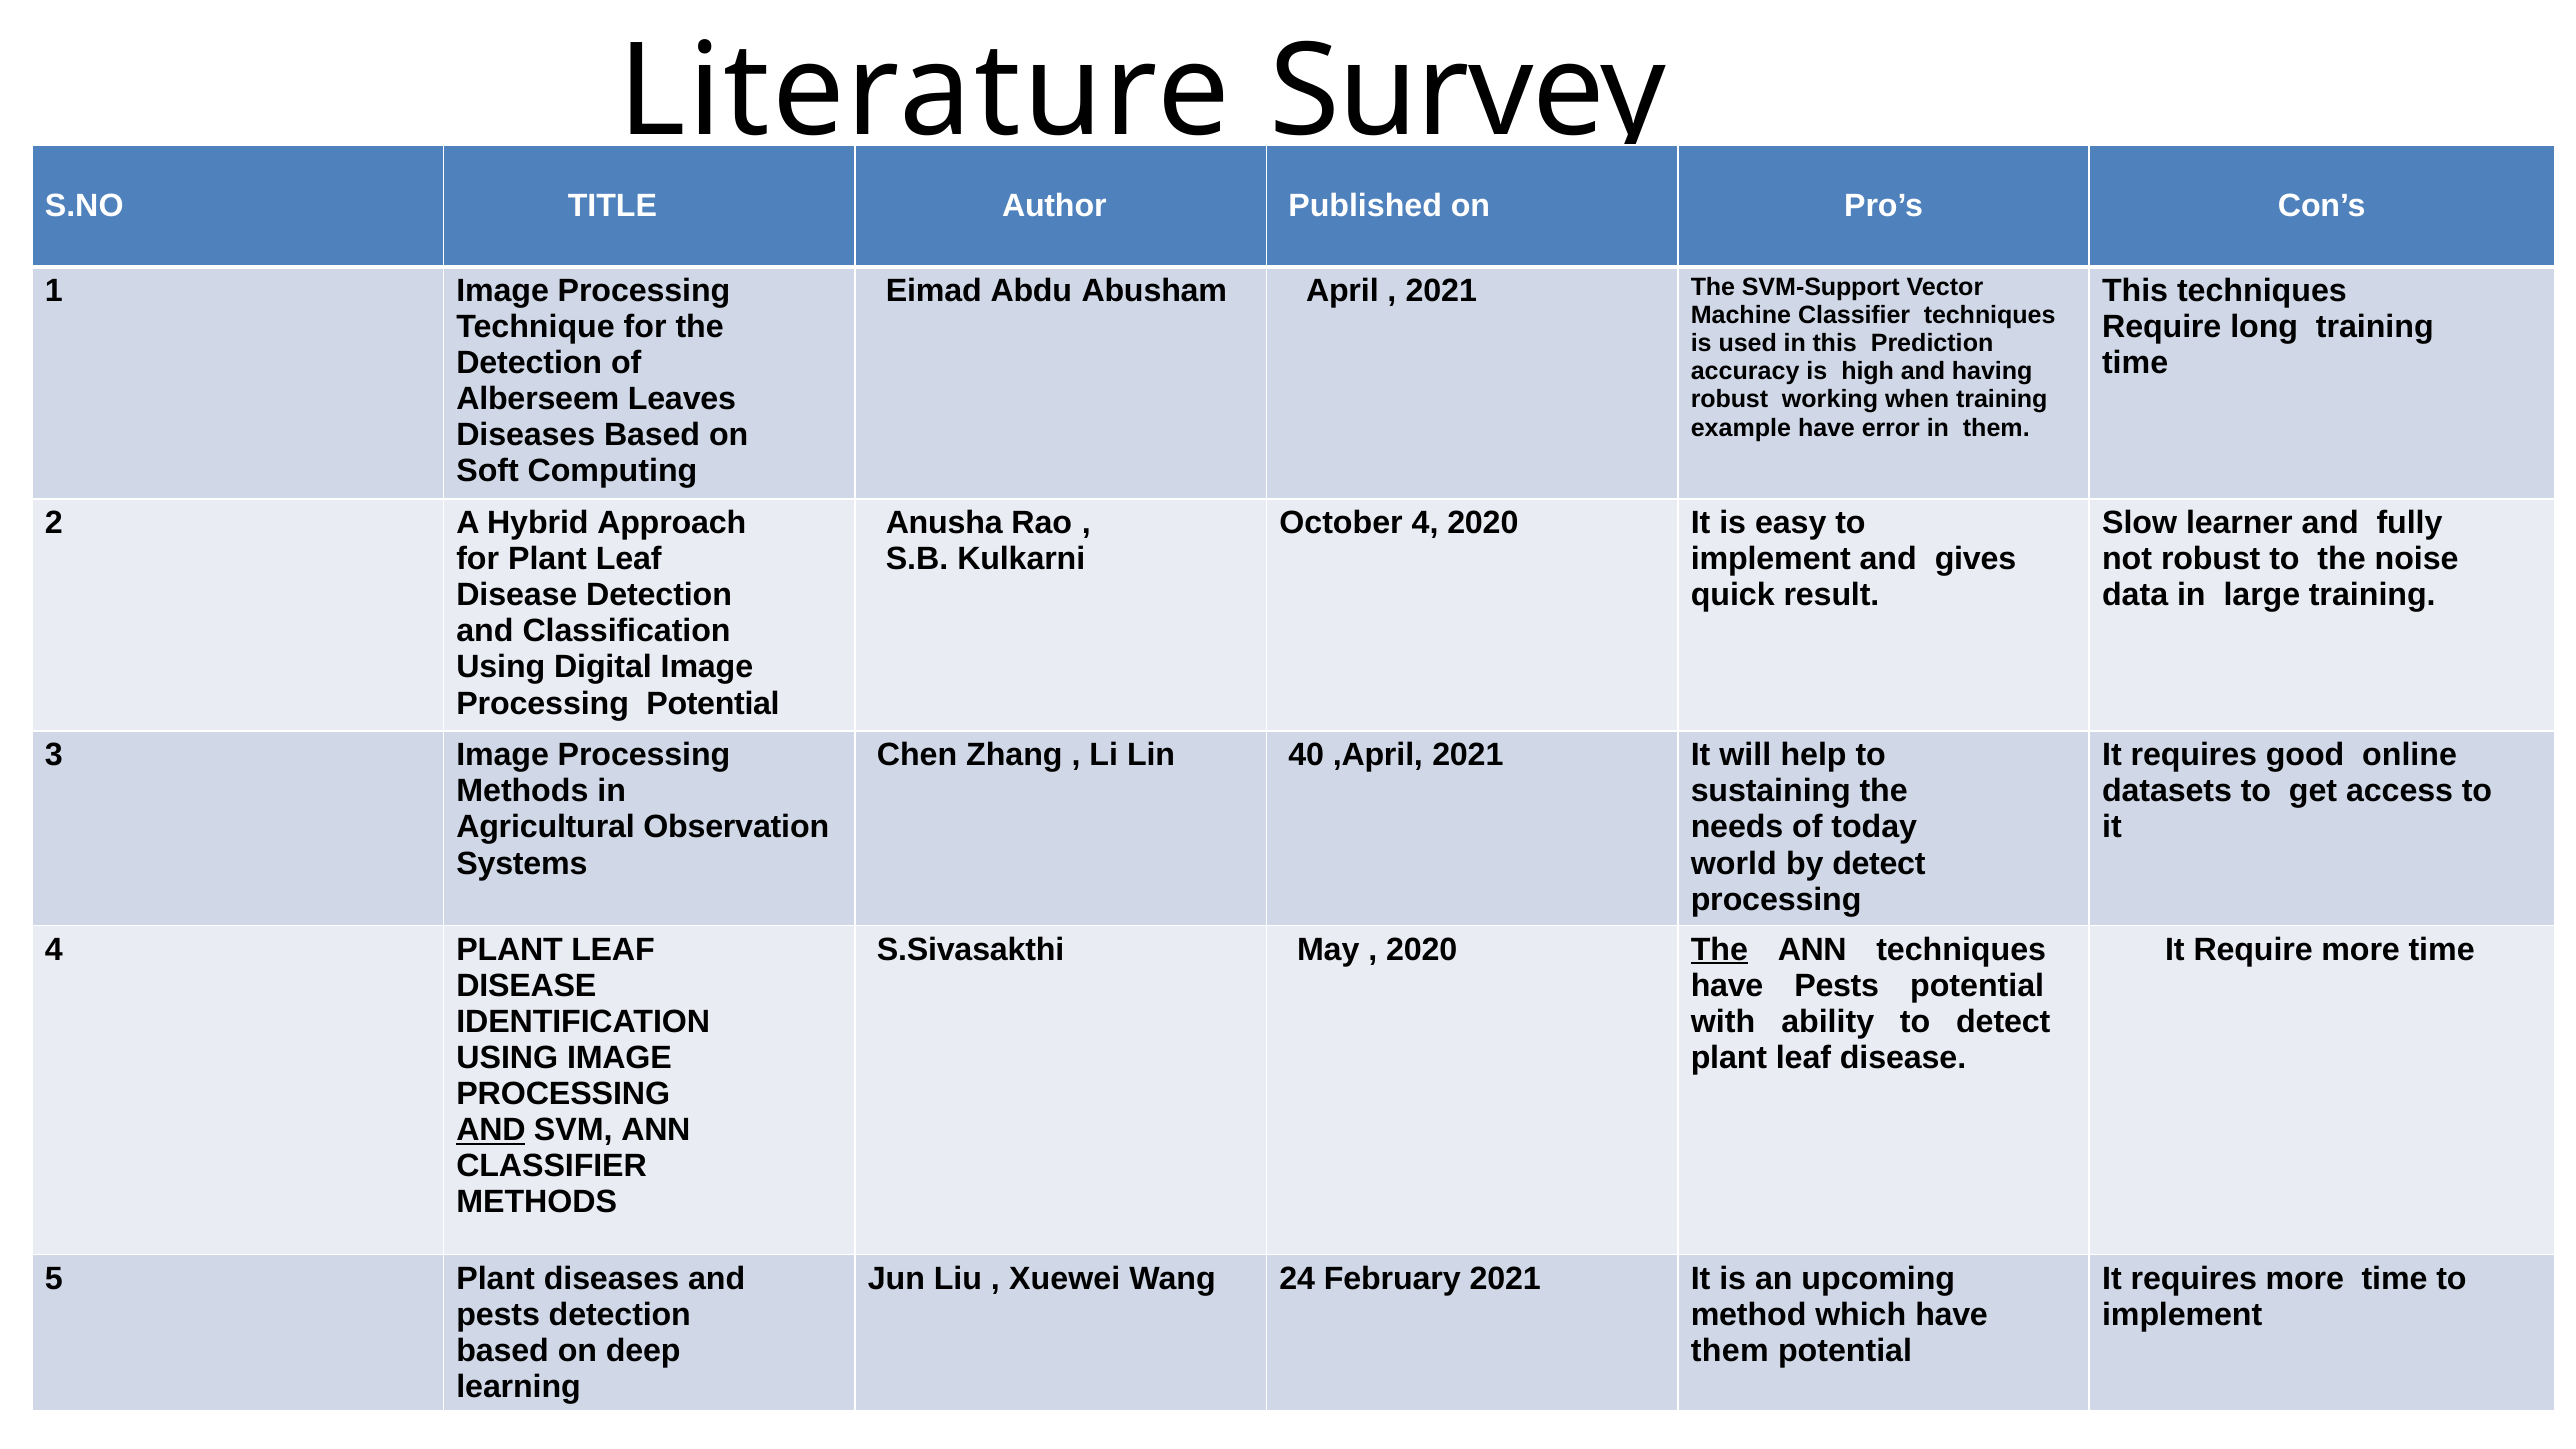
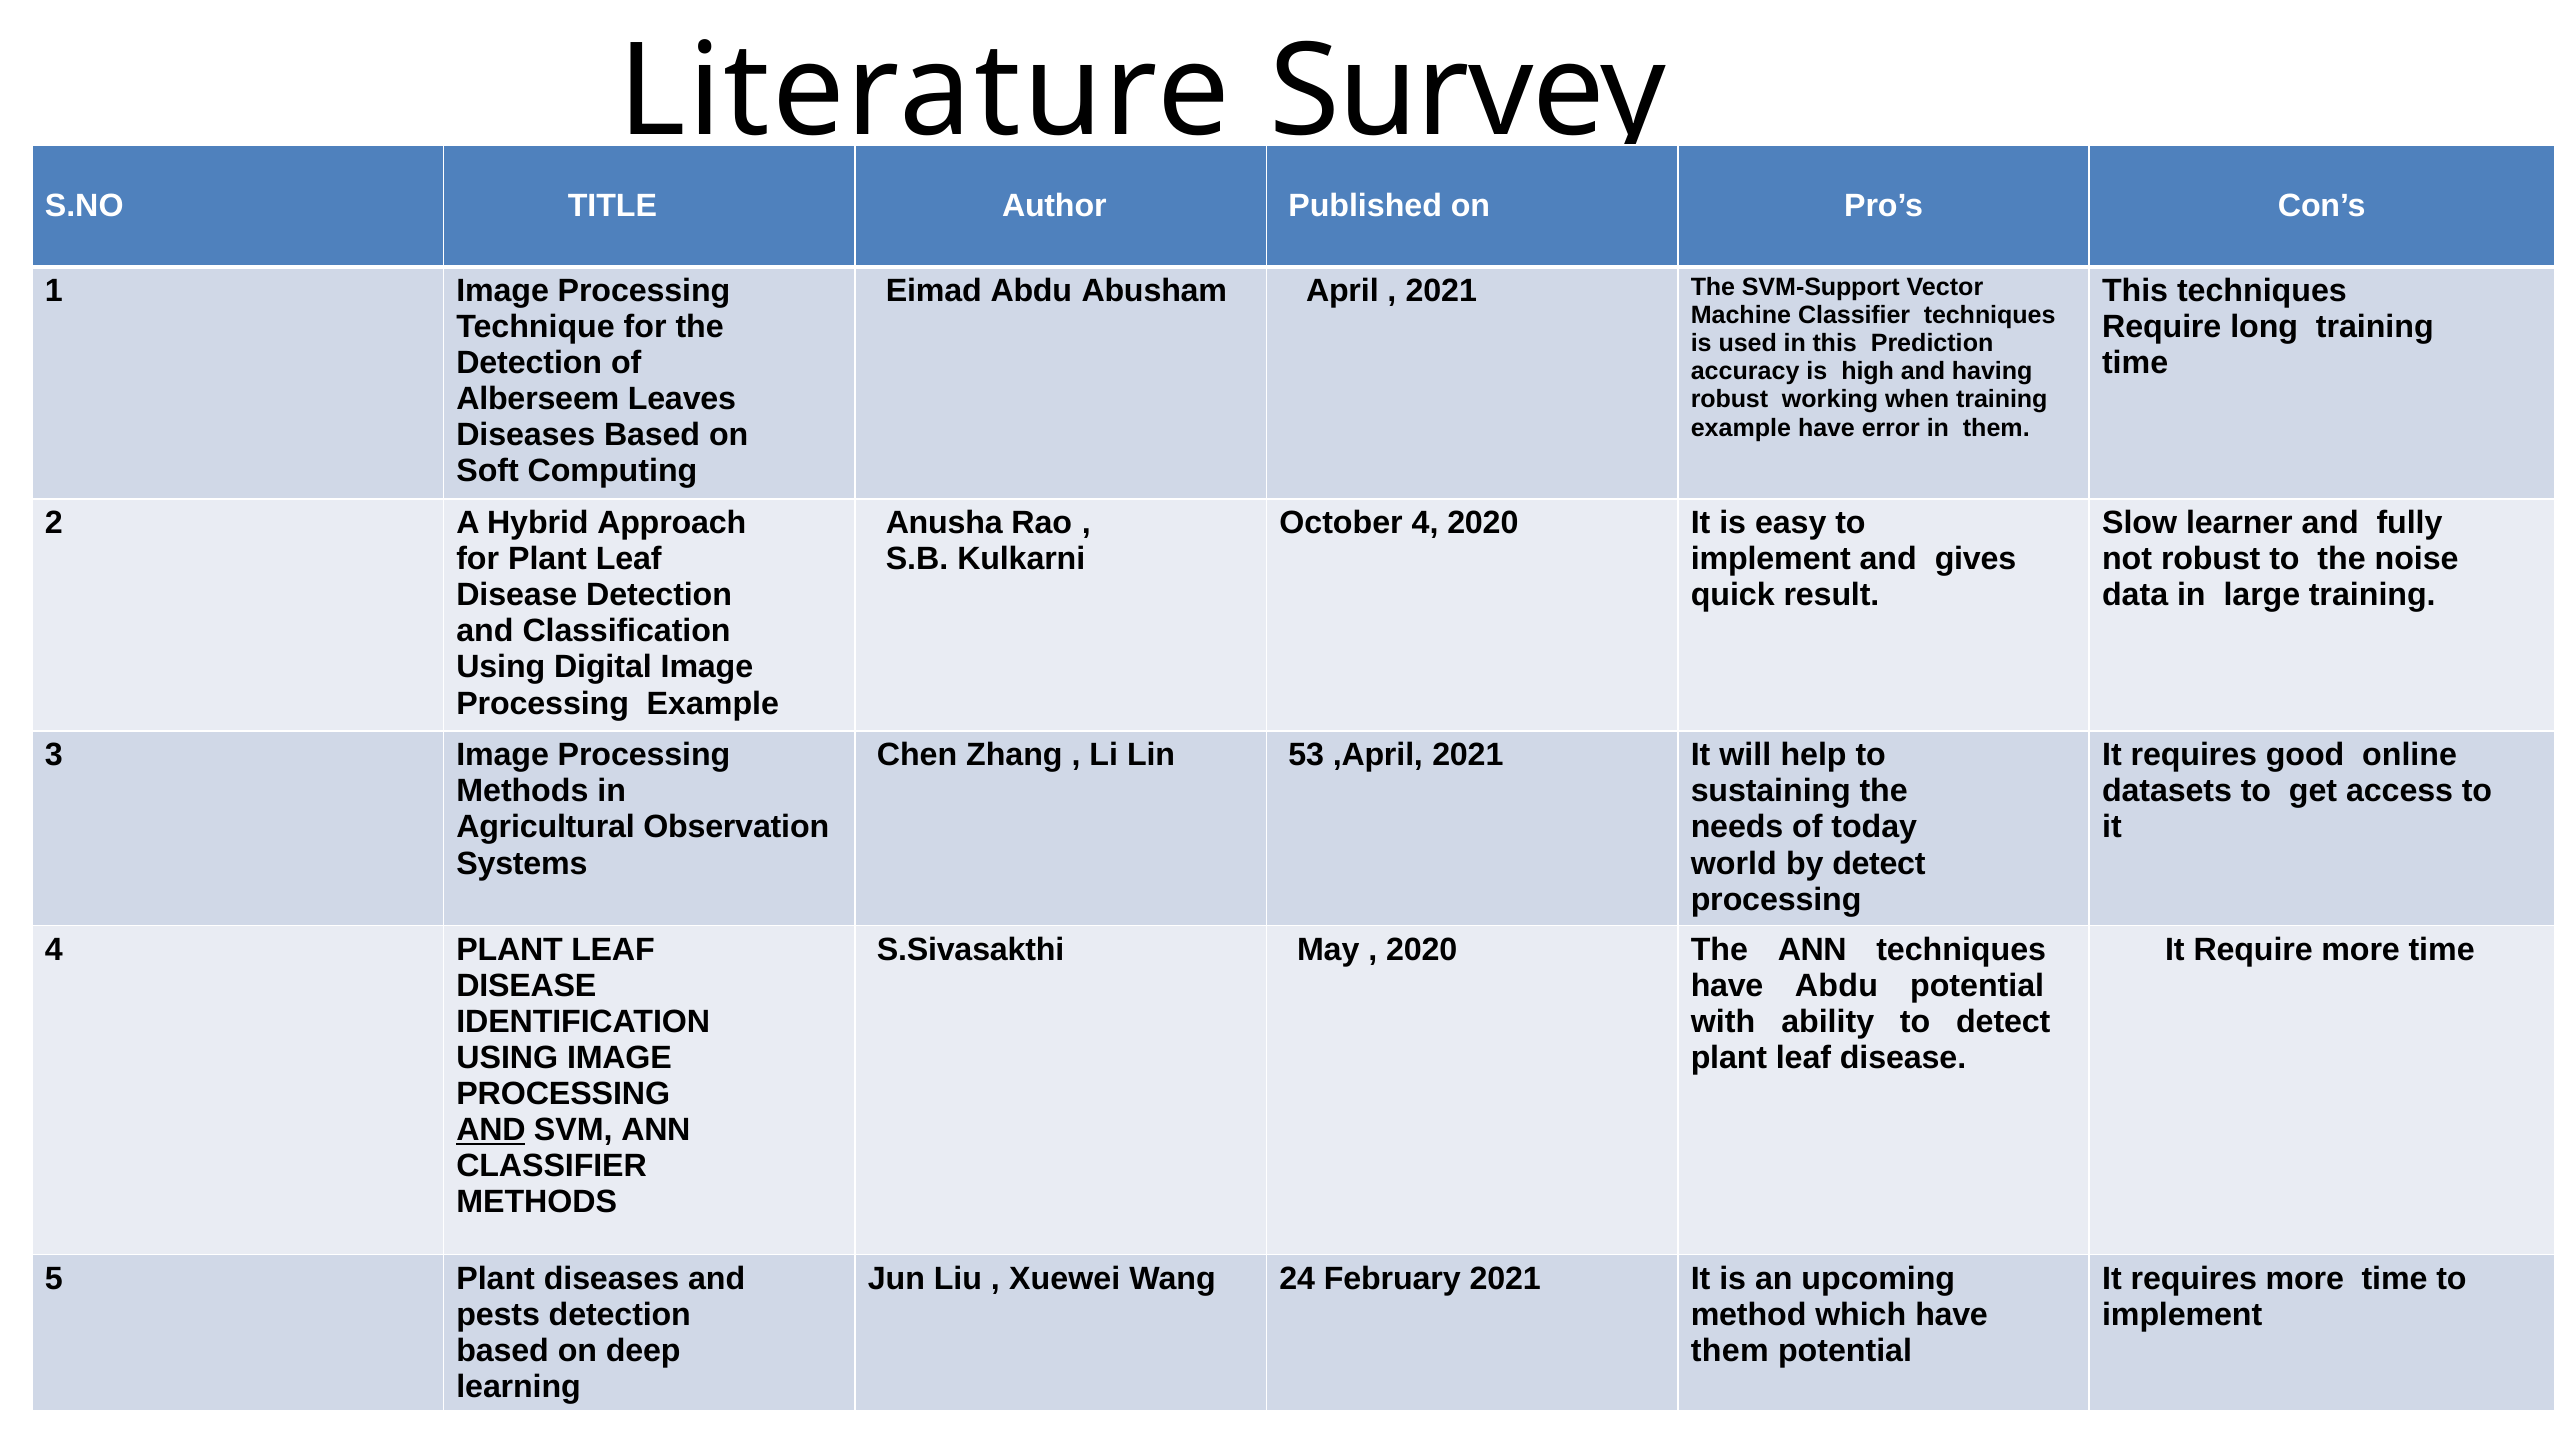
Processing Potential: Potential -> Example
40: 40 -> 53
The at (1719, 950) underline: present -> none
have Pests: Pests -> Abdu
